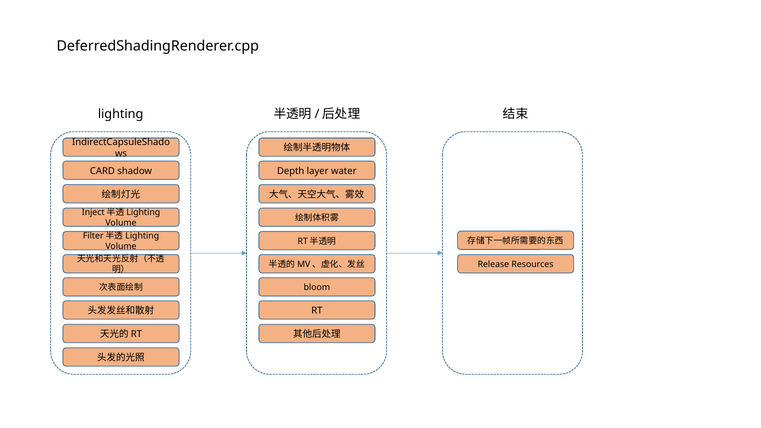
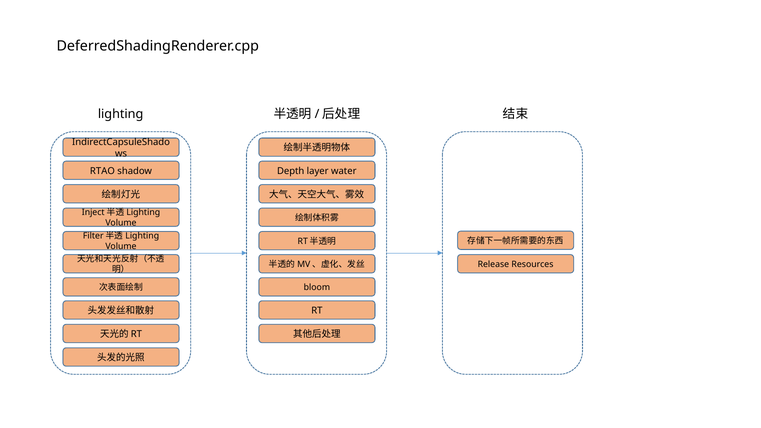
CARD: CARD -> RTAO
